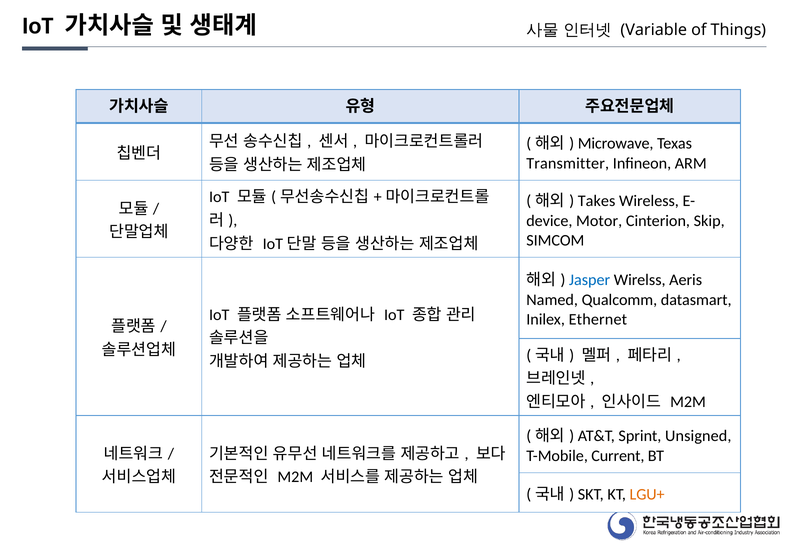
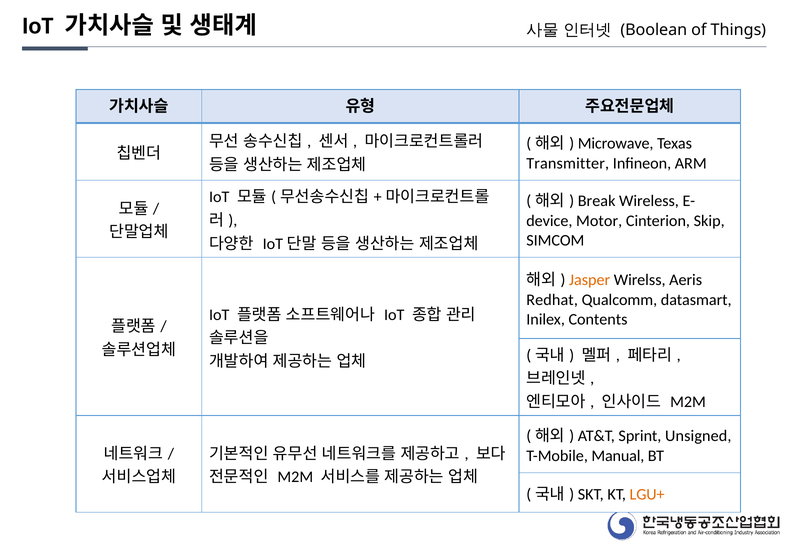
Variable: Variable -> Boolean
Takes: Takes -> Break
Jasper colour: blue -> orange
Named: Named -> Redhat
Ethernet: Ethernet -> Contents
Current: Current -> Manual
